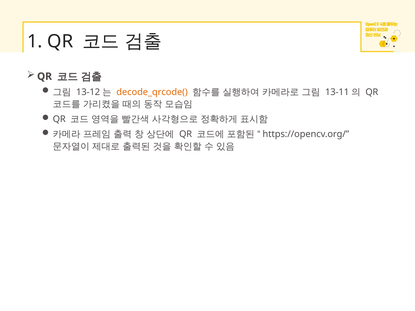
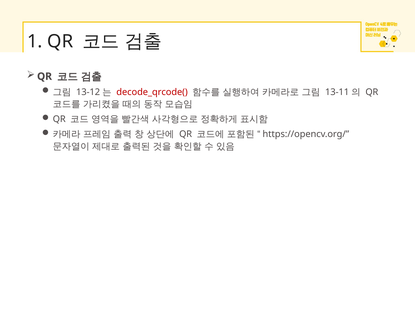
decode_qrcode( colour: orange -> red
